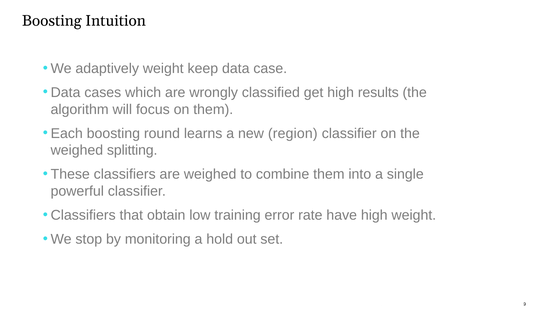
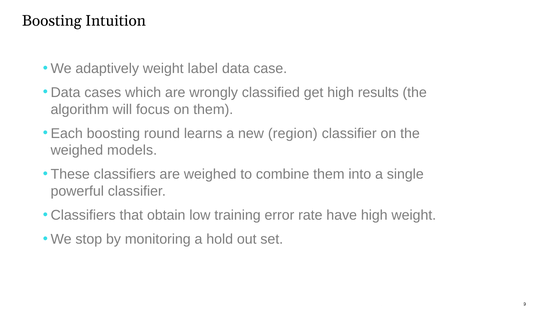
keep: keep -> label
splitting: splitting -> models
